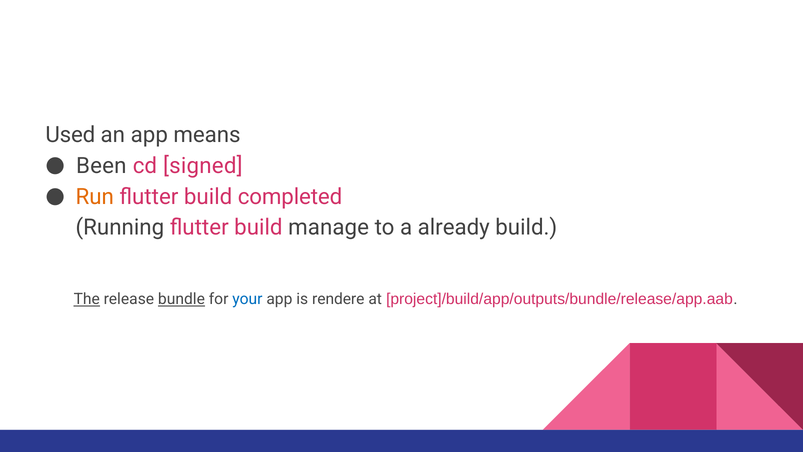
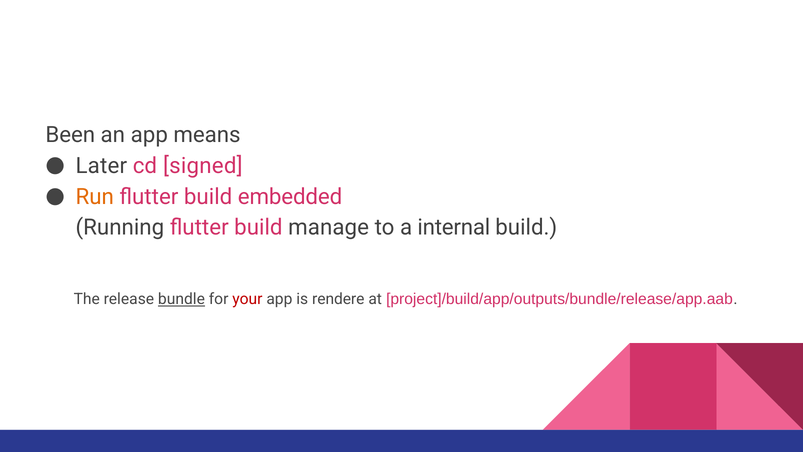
Used: Used -> Been
Been: Been -> Later
completed: completed -> embedded
already: already -> internal
The underline: present -> none
your colour: blue -> red
